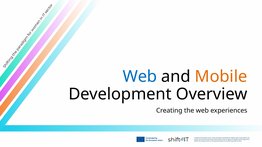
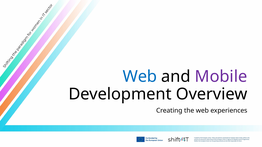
Mobile colour: orange -> purple
